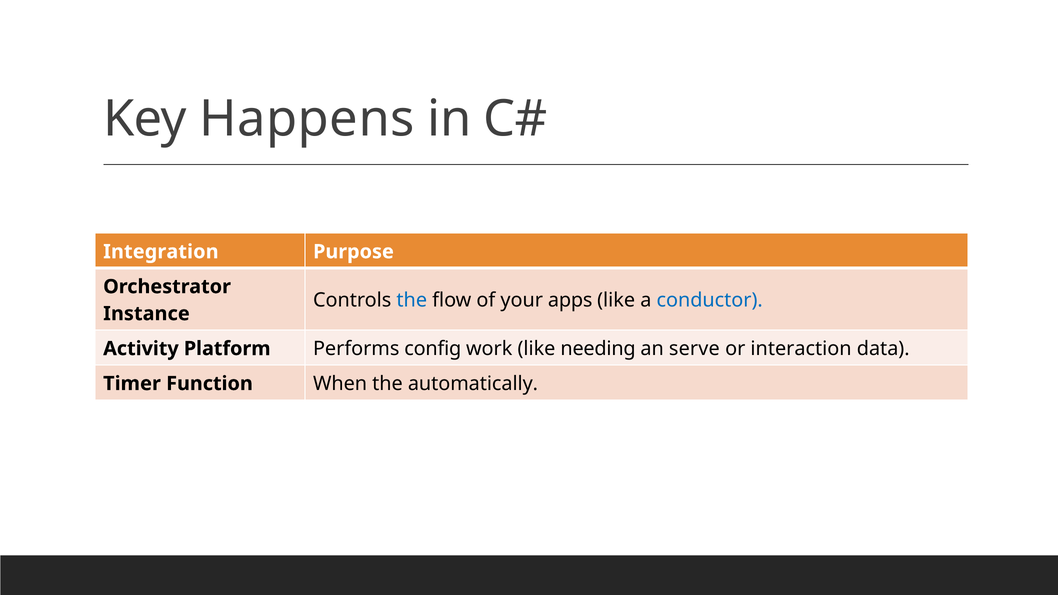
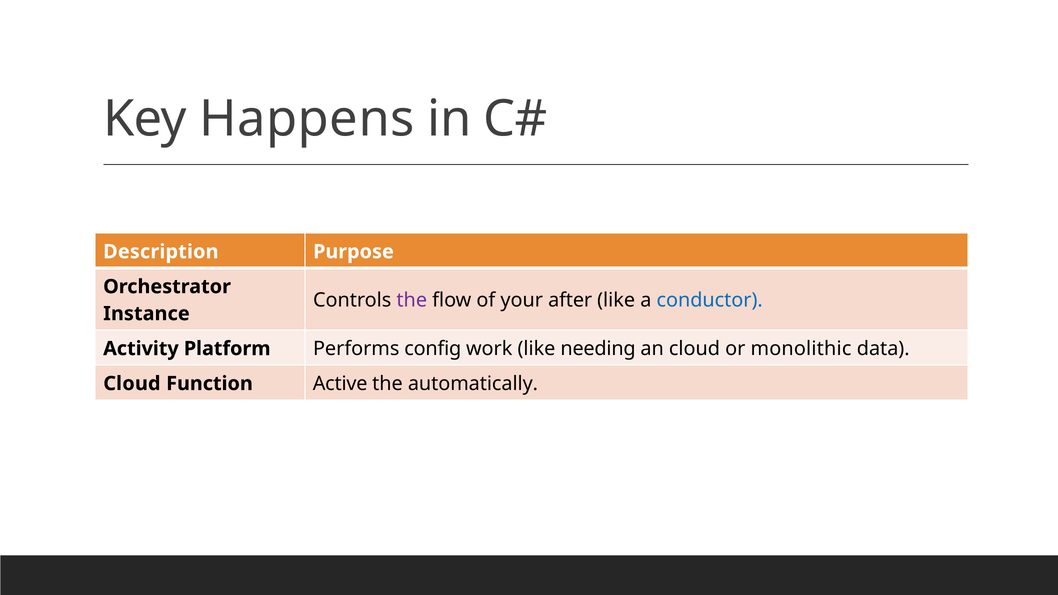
Integration: Integration -> Description
the at (412, 300) colour: blue -> purple
apps: apps -> after
an serve: serve -> cloud
interaction: interaction -> monolithic
Timer at (132, 384): Timer -> Cloud
When: When -> Active
